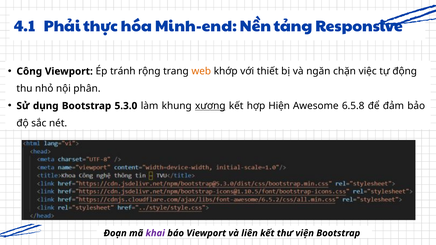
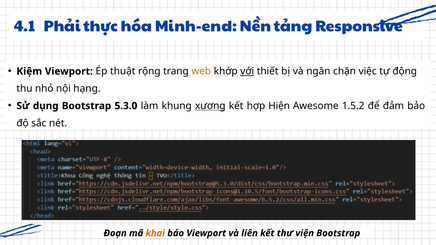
Công: Công -> Kiệm
tránh: tránh -> thuật
với underline: none -> present
phân: phân -> hạng
6.5.8: 6.5.8 -> 1.5.2
khai colour: purple -> orange
